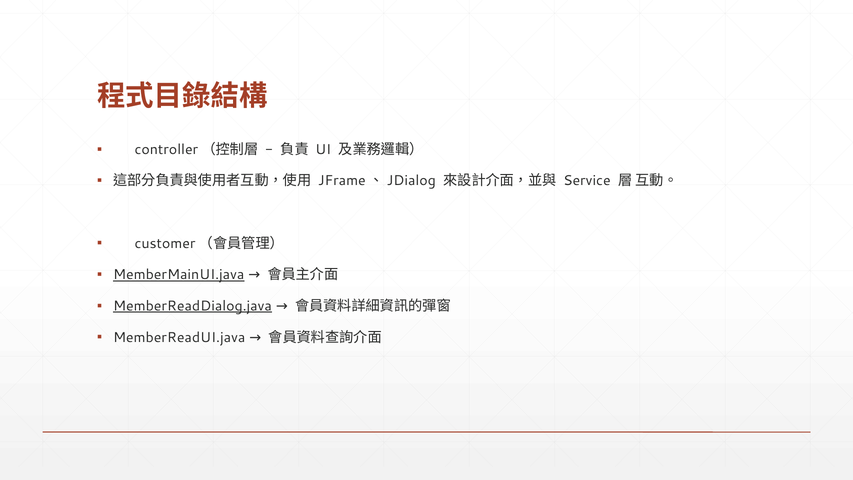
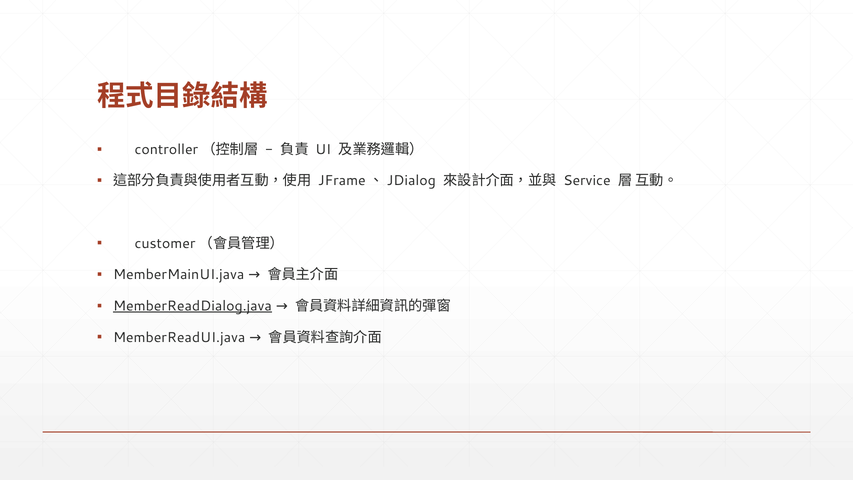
MemberMainUI.java underline: present -> none
